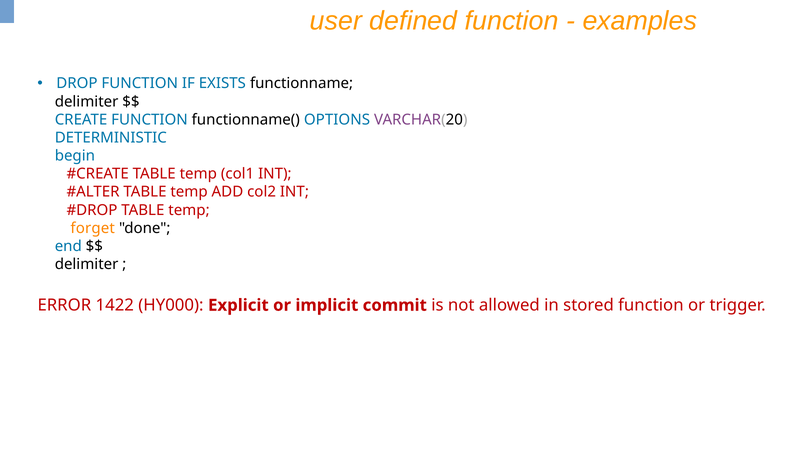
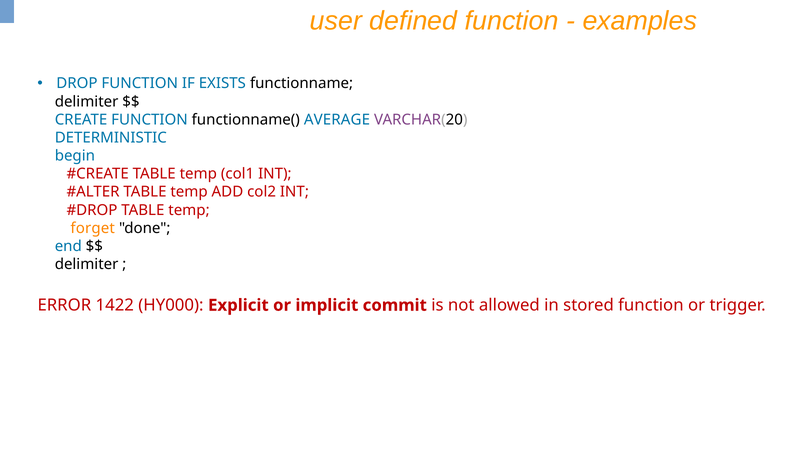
OPTIONS: OPTIONS -> AVERAGE
